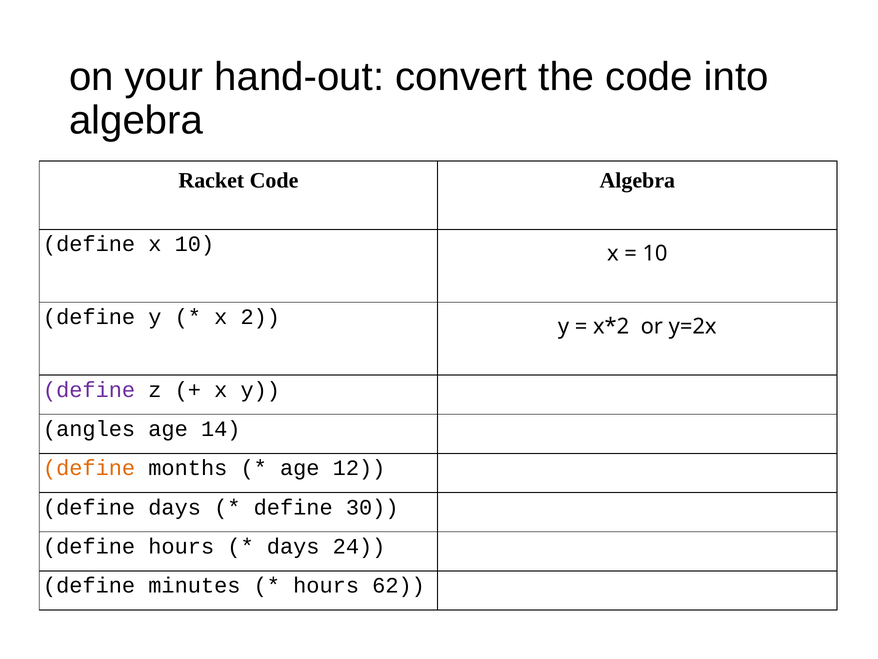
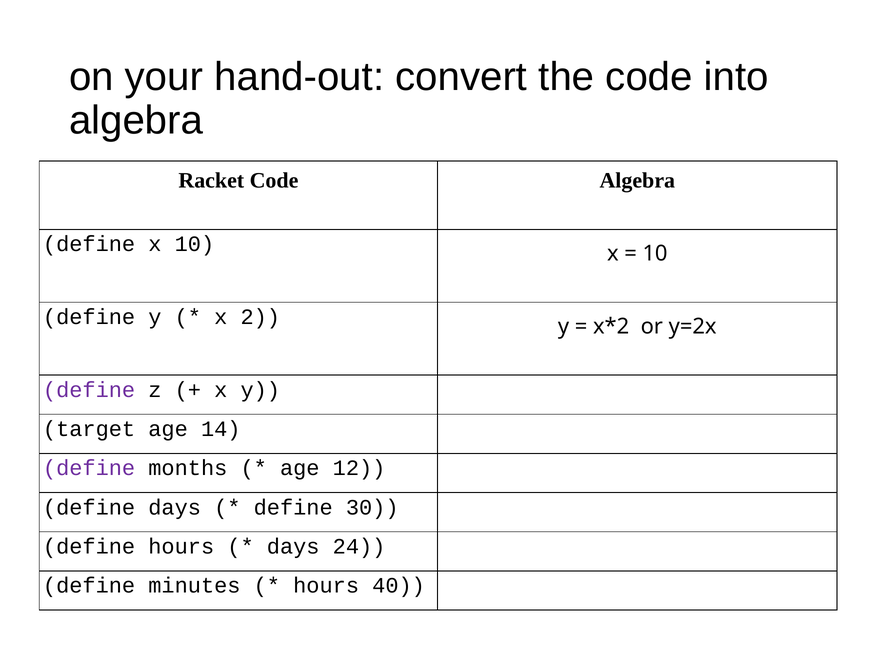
angles: angles -> target
define at (89, 468) colour: orange -> purple
62: 62 -> 40
